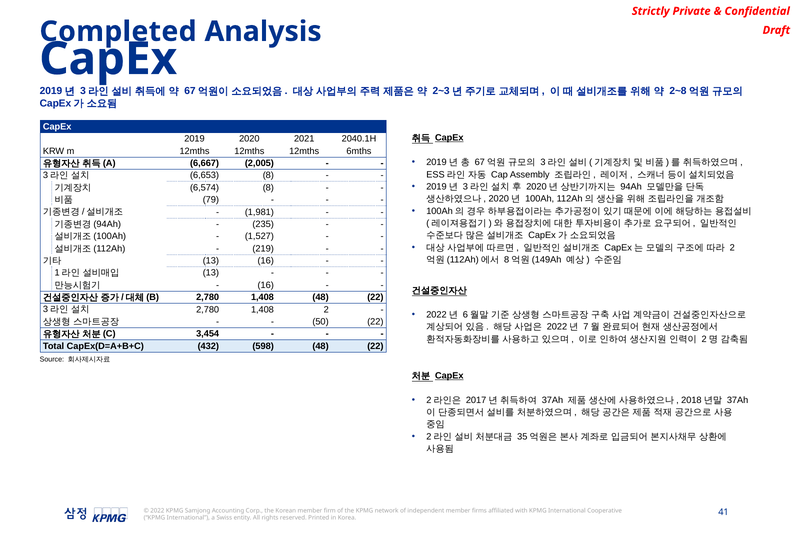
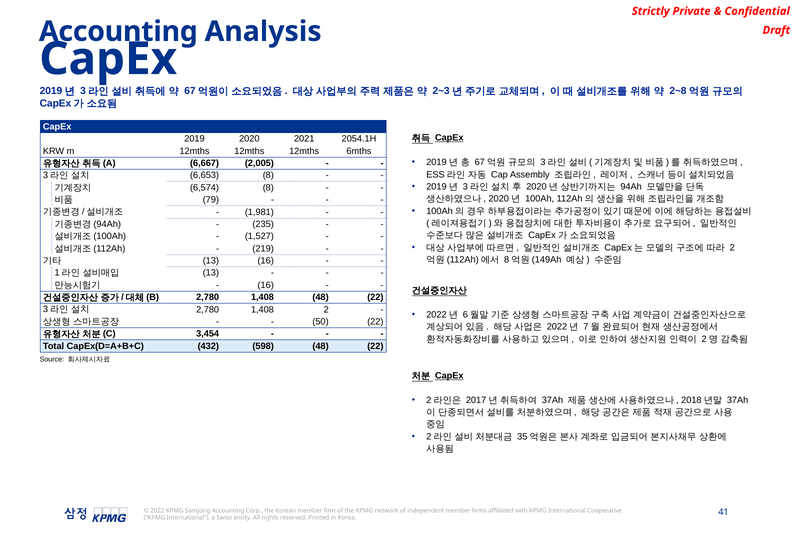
Completed at (118, 32): Completed -> Accounting
2040.1H: 2040.1H -> 2054.1H
